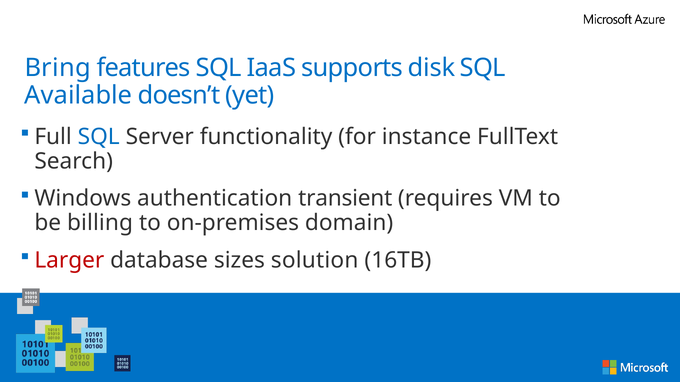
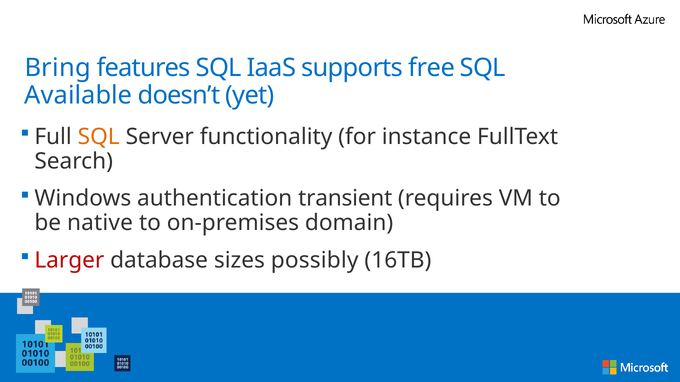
disk: disk -> free
SQL at (99, 137) colour: blue -> orange
billing: billing -> native
solution: solution -> possibly
